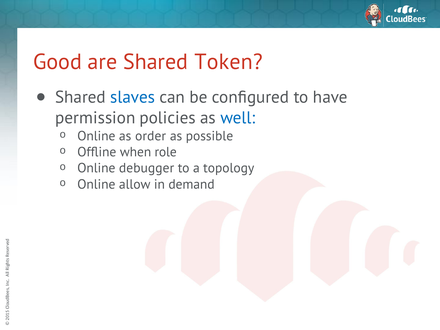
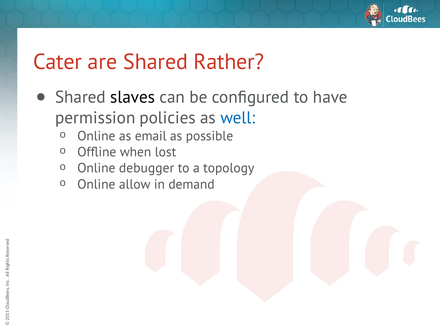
Good: Good -> Cater
Token: Token -> Rather
slaves colour: blue -> black
order: order -> email
role: role -> lost
